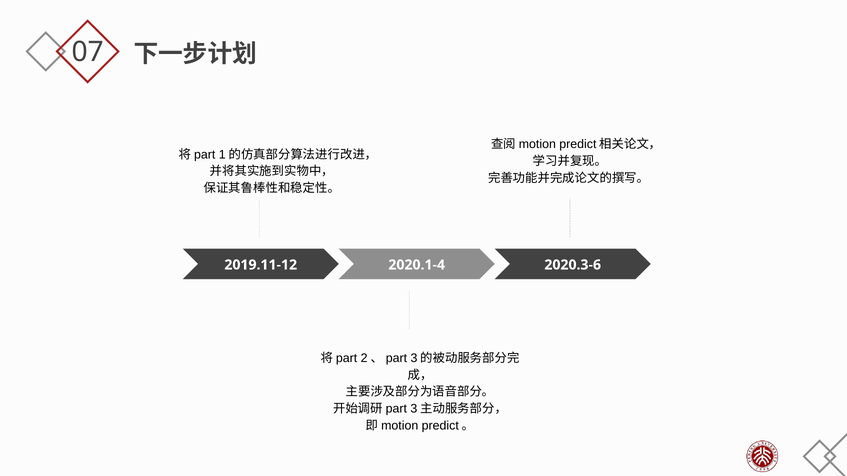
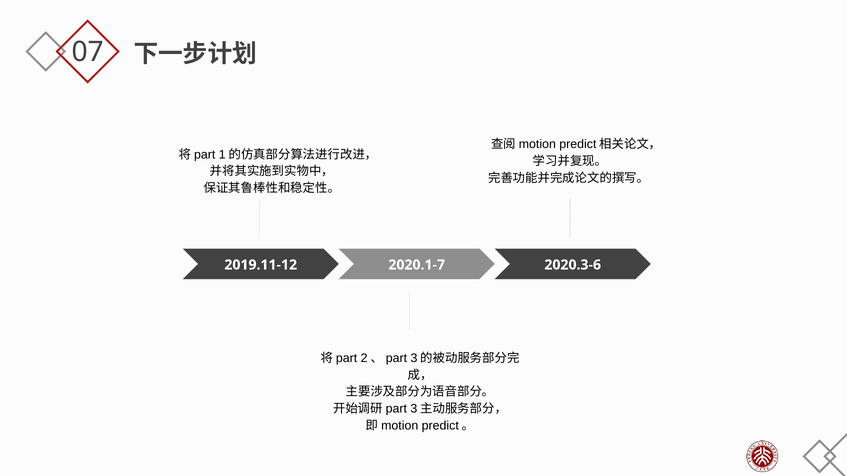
2020.1-4: 2020.1-4 -> 2020.1-7
